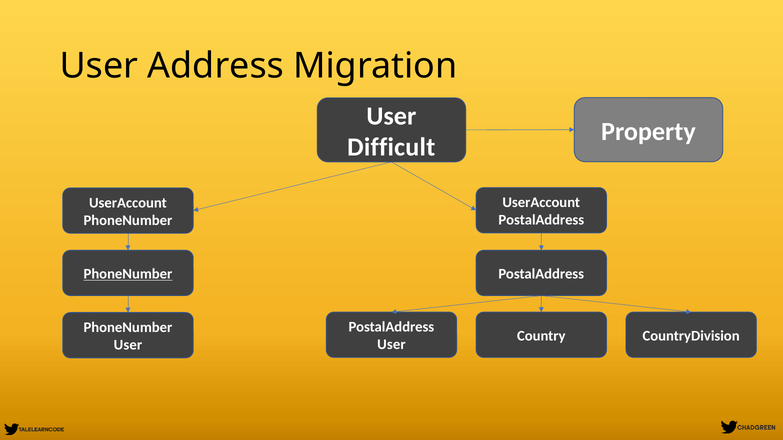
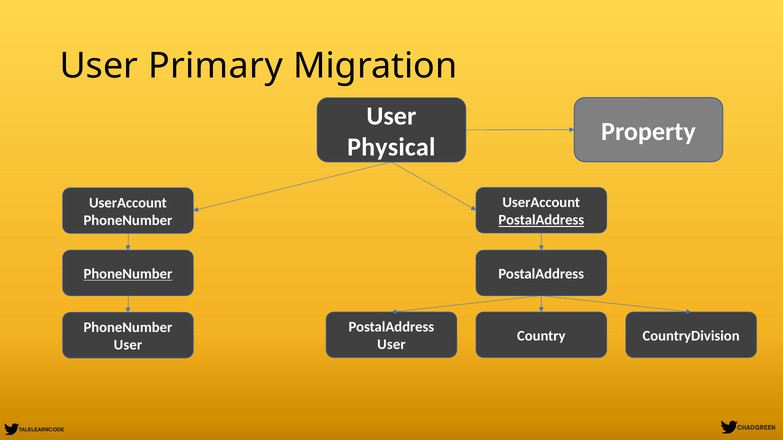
Address: Address -> Primary
Difficult: Difficult -> Physical
PostalAddress at (541, 220) underline: none -> present
